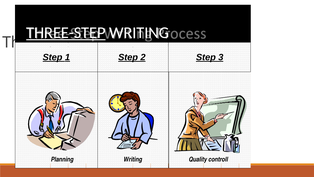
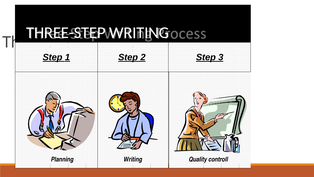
THREE-STEP at (66, 33) underline: present -> none
